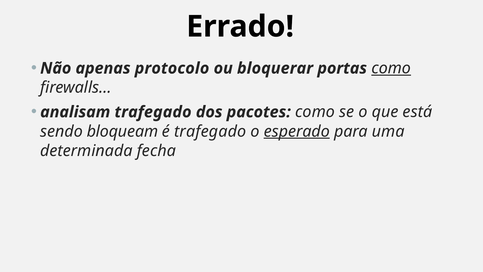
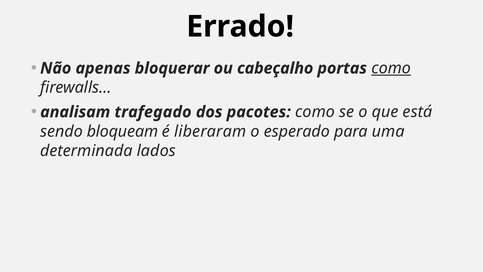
protocolo: protocolo -> bloquerar
bloquerar: bloquerar -> cabeçalho
é trafegado: trafegado -> liberaram
esperado underline: present -> none
fecha: fecha -> lados
